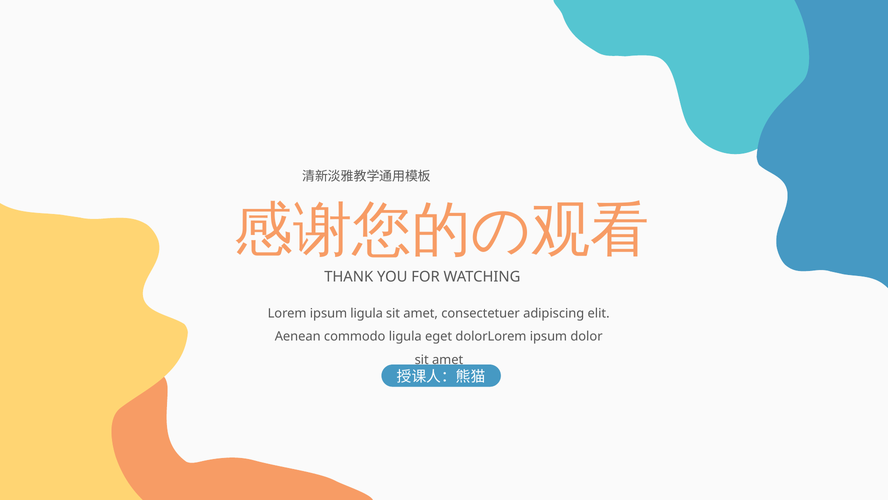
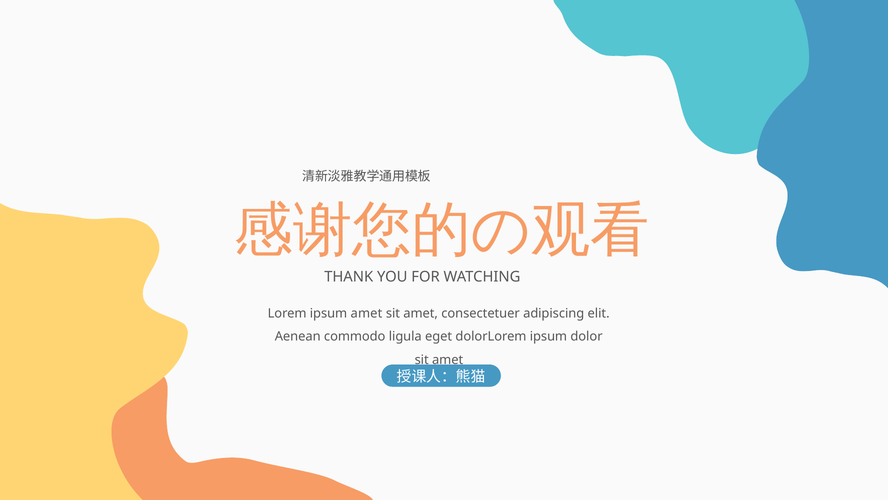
ipsum ligula: ligula -> amet
